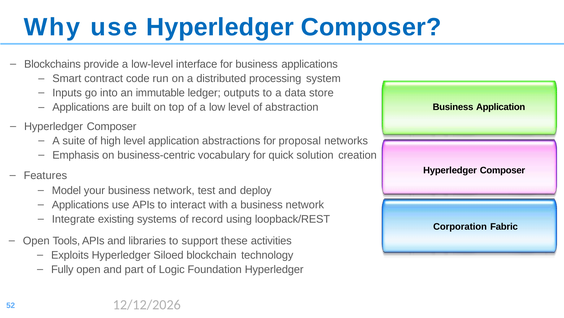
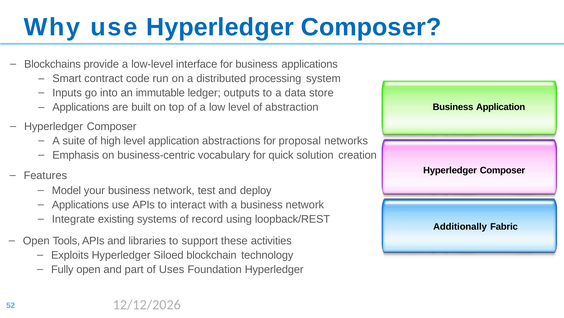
Corporation: Corporation -> Additionally
Logic: Logic -> Uses
